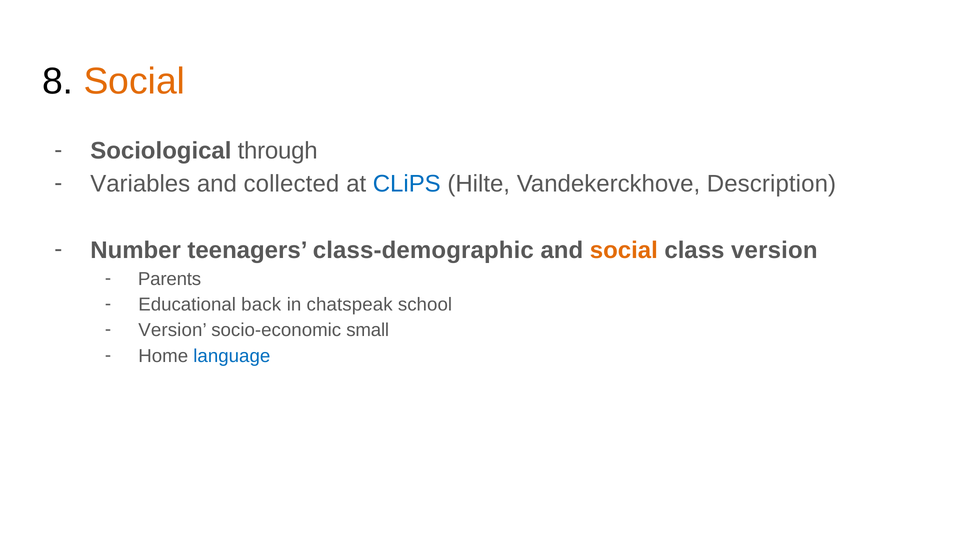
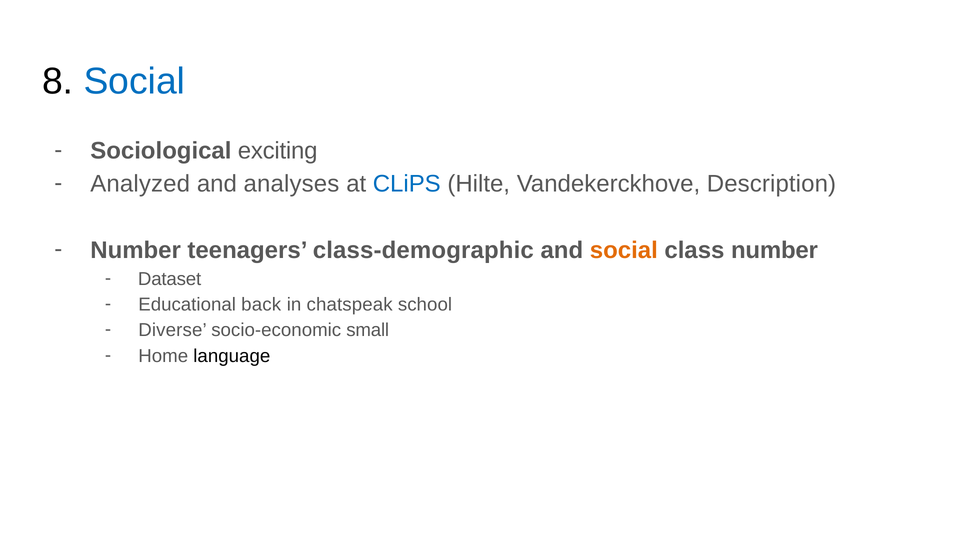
Social at (134, 81) colour: orange -> blue
through: through -> exciting
Variables: Variables -> Analyzed
collected: collected -> analyses
class version: version -> number
Parents: Parents -> Dataset
Version at (173, 330): Version -> Diverse
language colour: blue -> black
